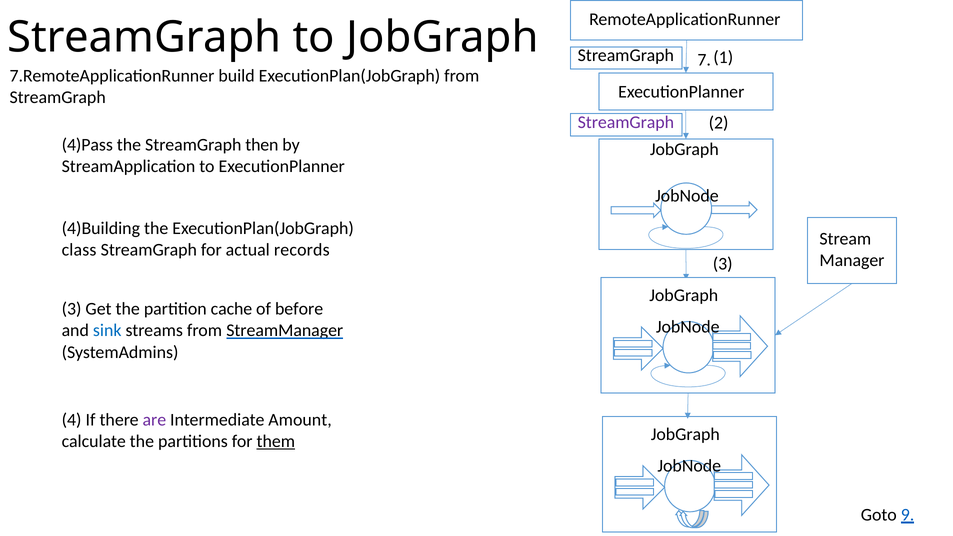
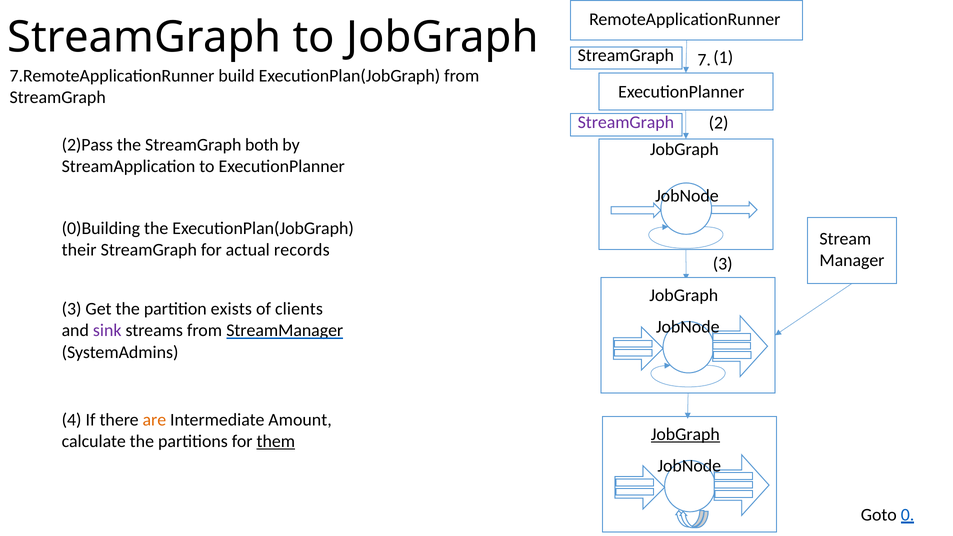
4)Pass: 4)Pass -> 2)Pass
then: then -> both
4)Building: 4)Building -> 0)Building
class: class -> their
cache: cache -> exists
before: before -> clients
sink colour: blue -> purple
are colour: purple -> orange
JobGraph at (685, 434) underline: none -> present
9: 9 -> 0
